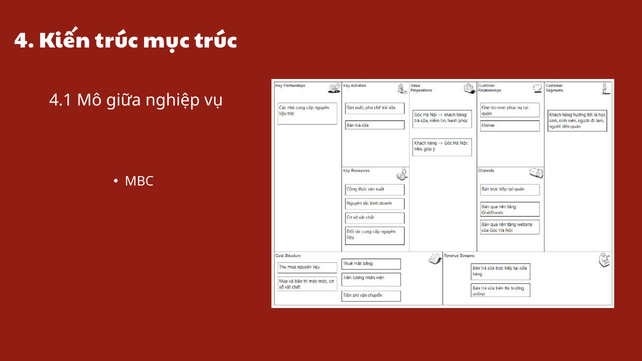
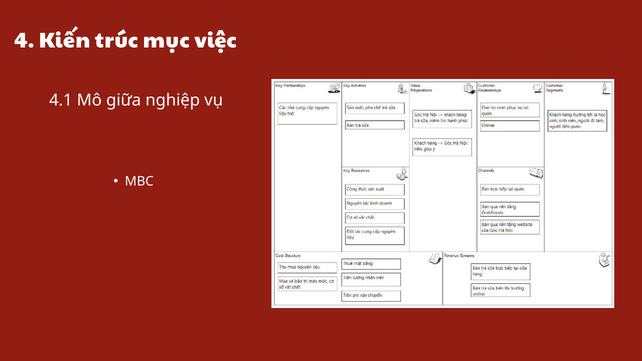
mục trúc: trúc -> việc
